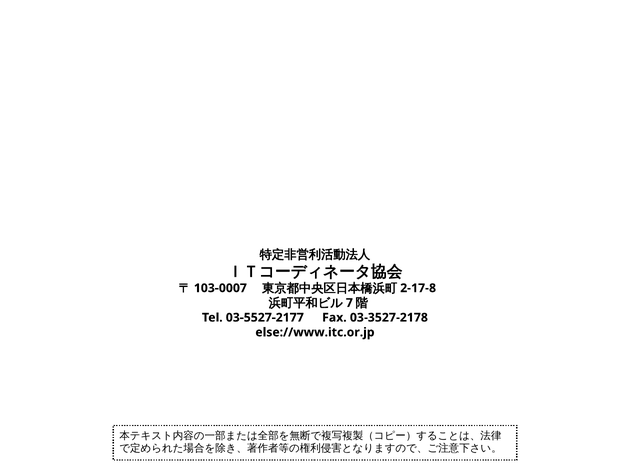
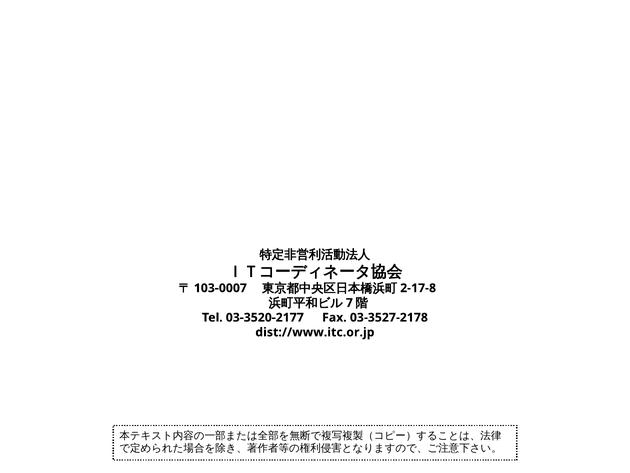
03-5527-2177: 03-5527-2177 -> 03-3520-2177
else://www.itc.or.jp: else://www.itc.or.jp -> dist://www.itc.or.jp
